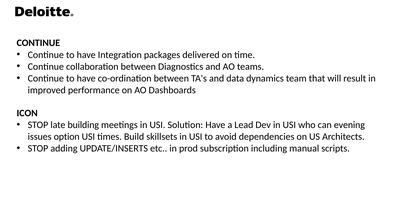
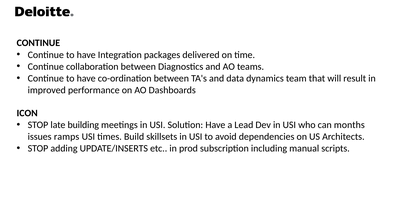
evening: evening -> months
option: option -> ramps
